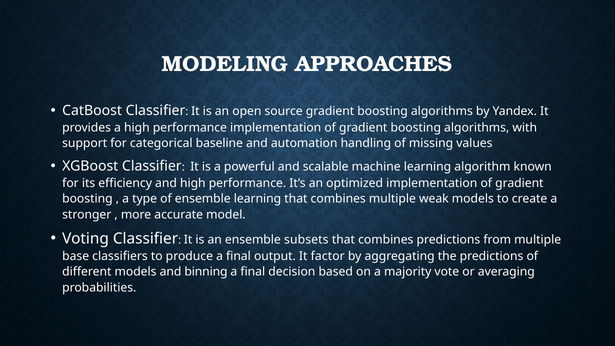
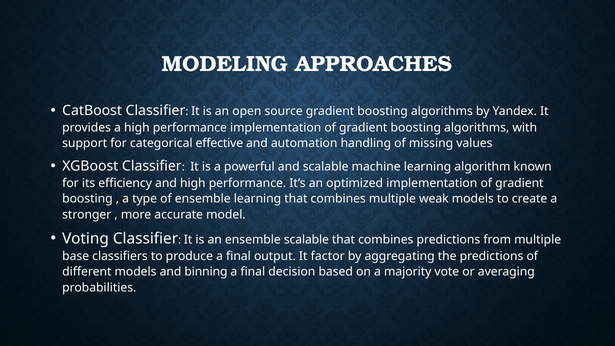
baseline: baseline -> effective
ensemble subsets: subsets -> scalable
